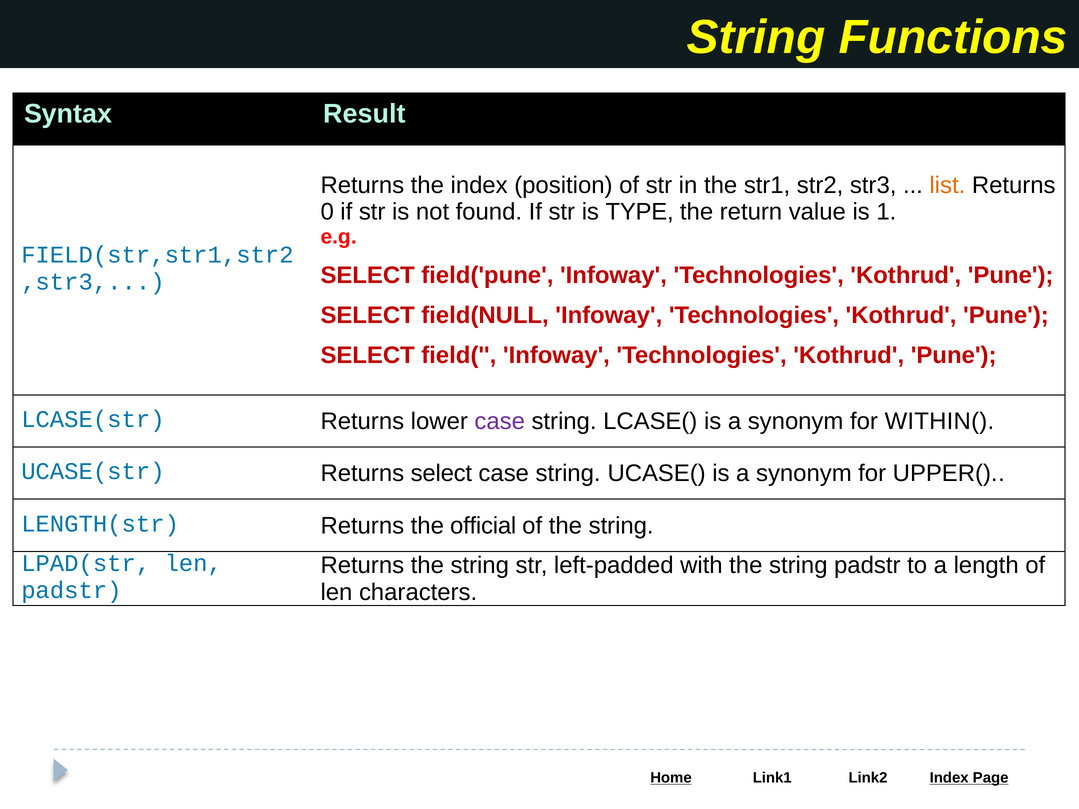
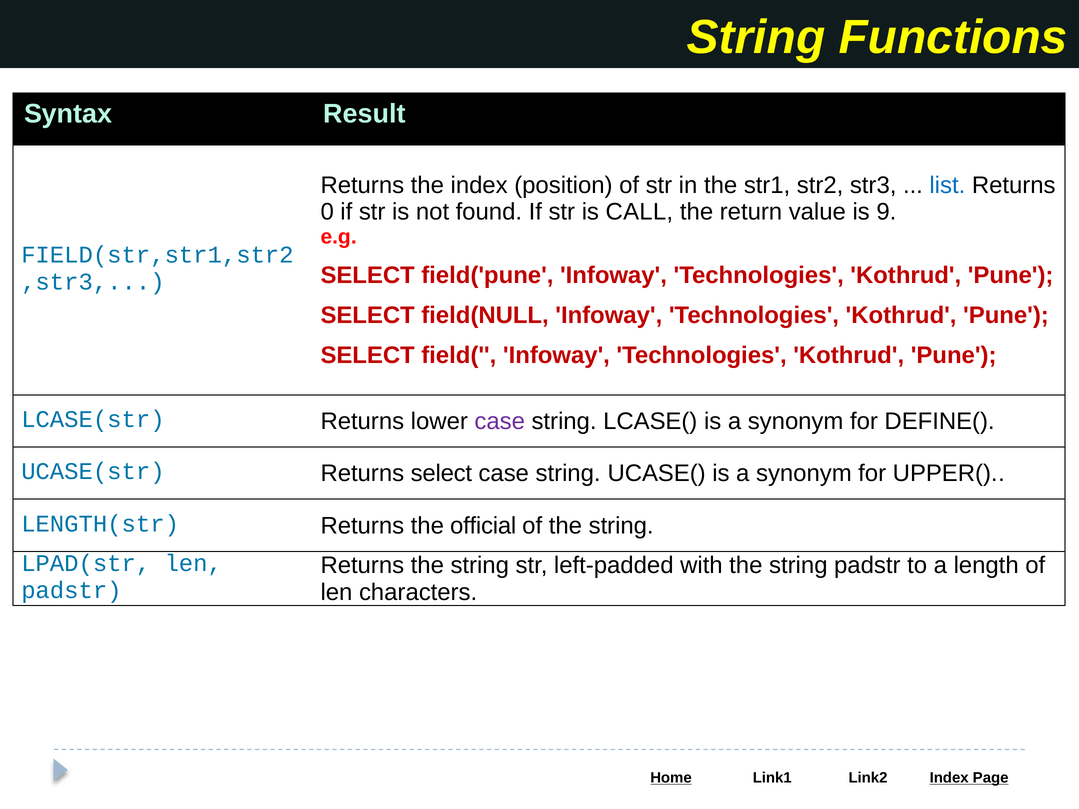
list colour: orange -> blue
TYPE: TYPE -> CALL
1: 1 -> 9
WITHIN(: WITHIN( -> DEFINE(
